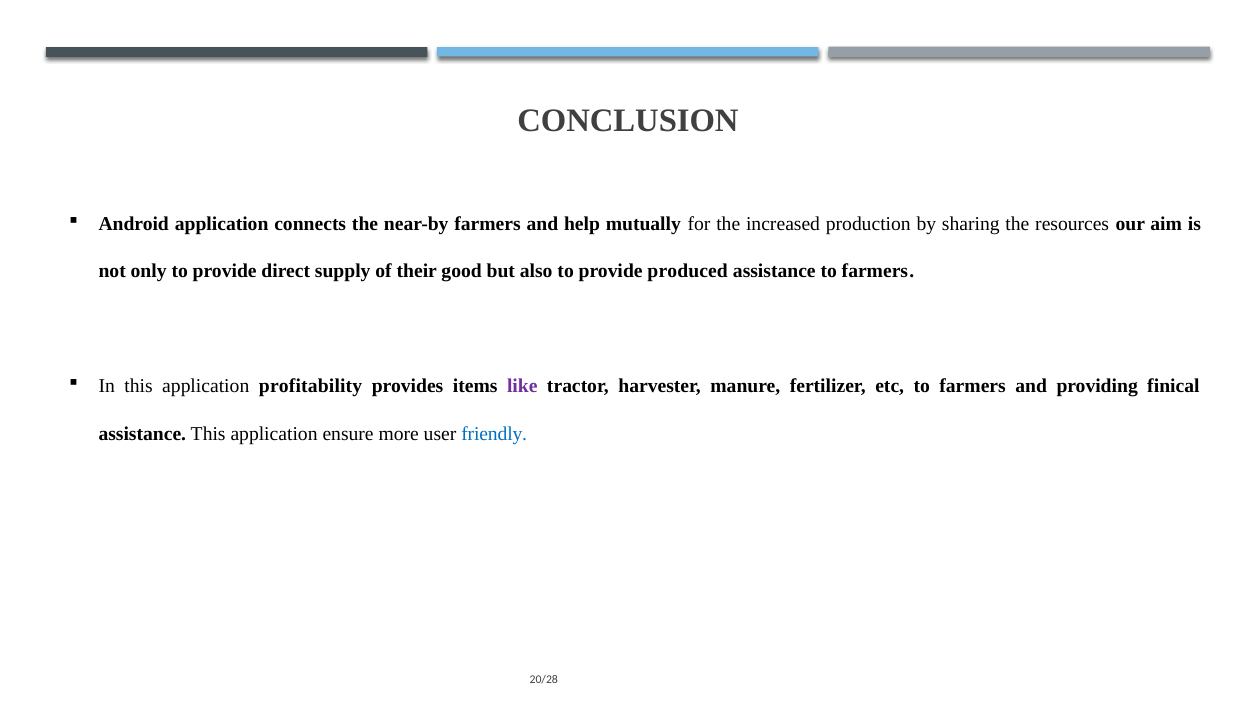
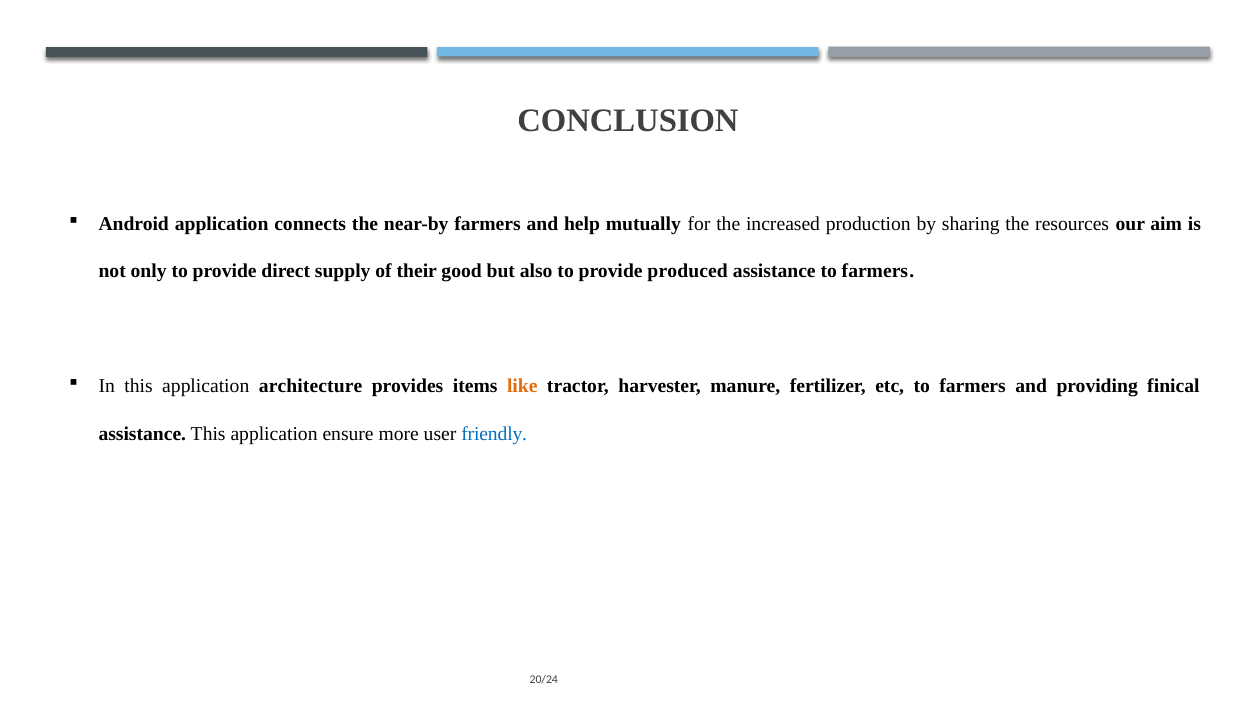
profitability: profitability -> architecture
like colour: purple -> orange
20/28: 20/28 -> 20/24
